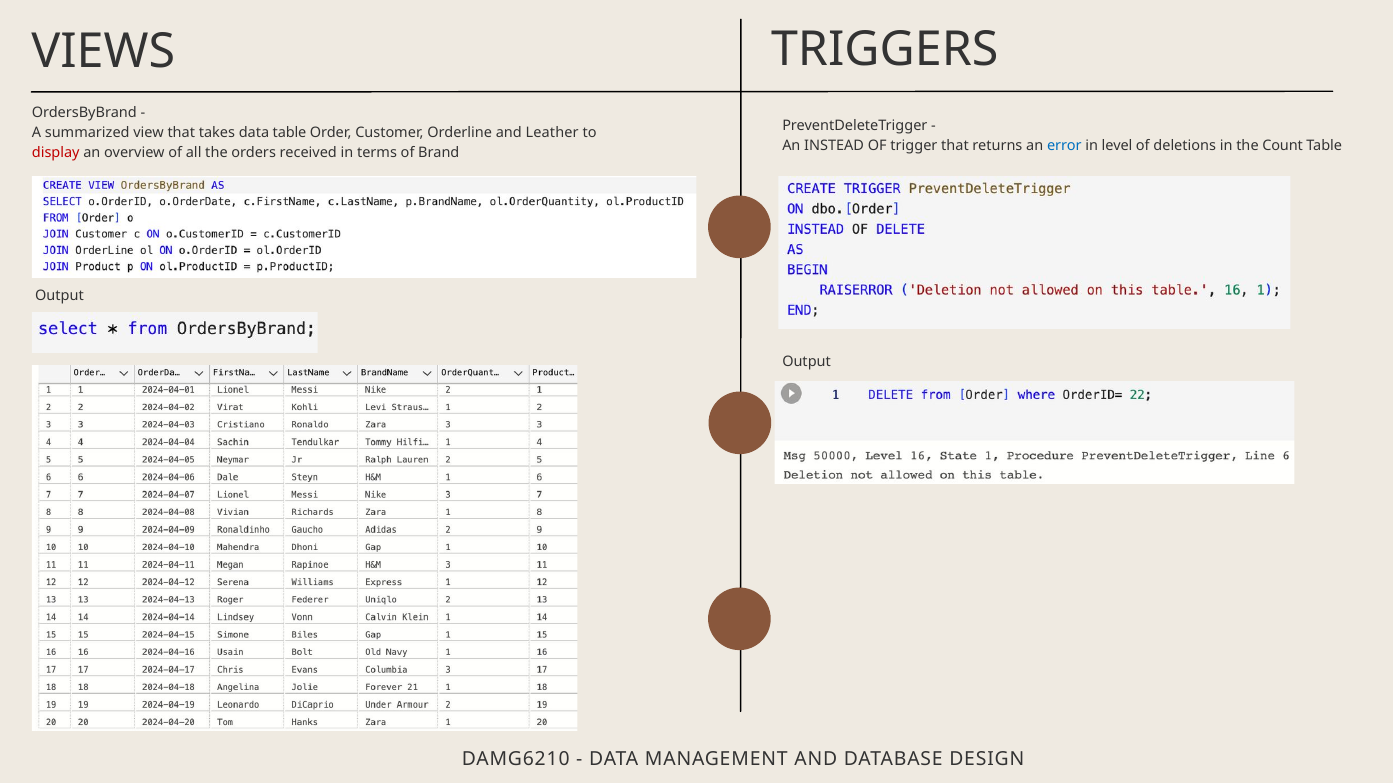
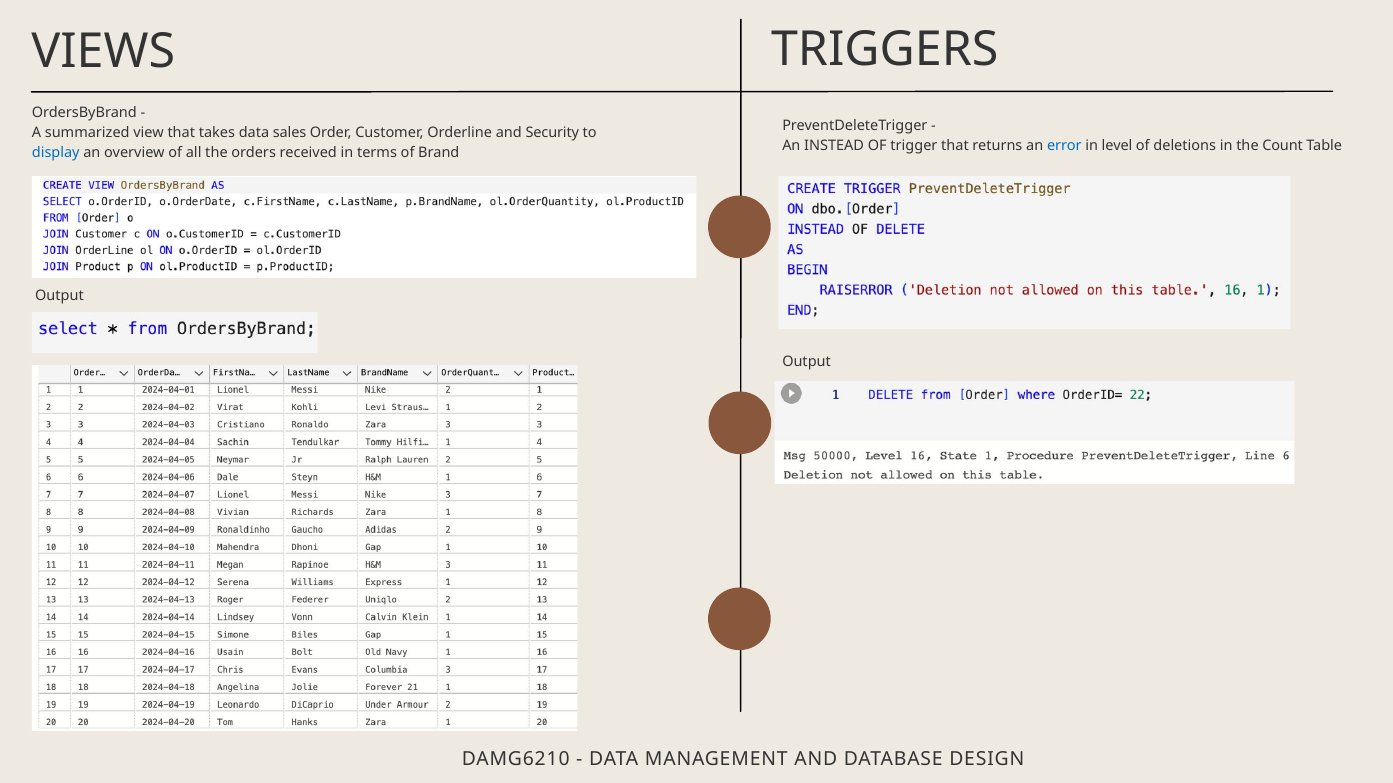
data table: table -> sales
Leather: Leather -> Security
display colour: red -> blue
